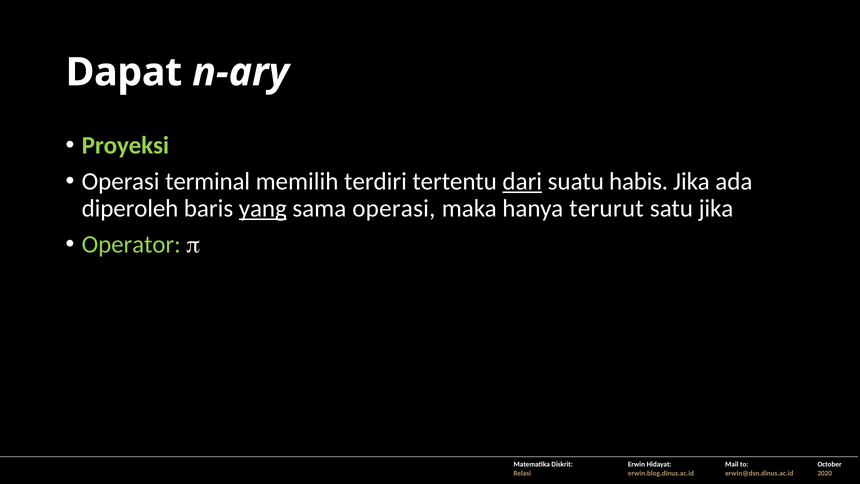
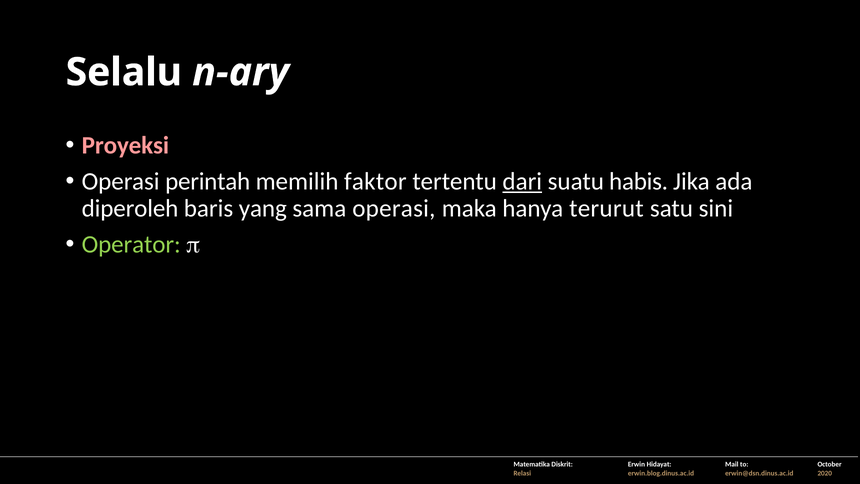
Dapat: Dapat -> Selalu
Proyeksi colour: light green -> pink
terminal: terminal -> perintah
terdiri: terdiri -> faktor
yang underline: present -> none
satu jika: jika -> sini
